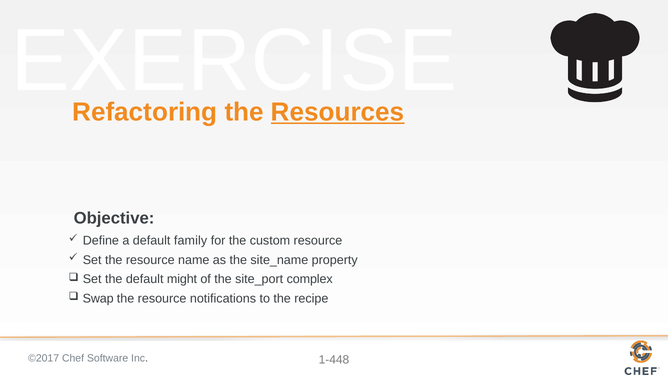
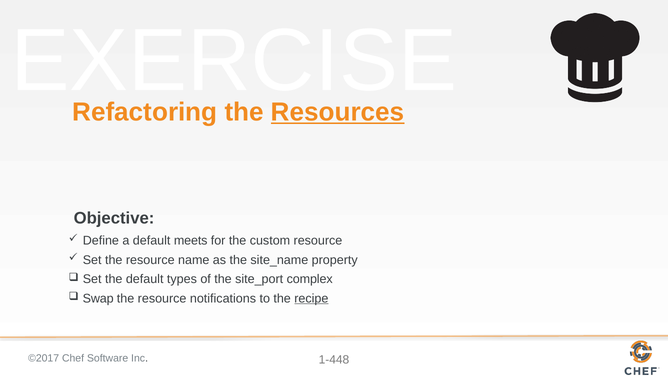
family: family -> meets
might: might -> types
recipe underline: none -> present
